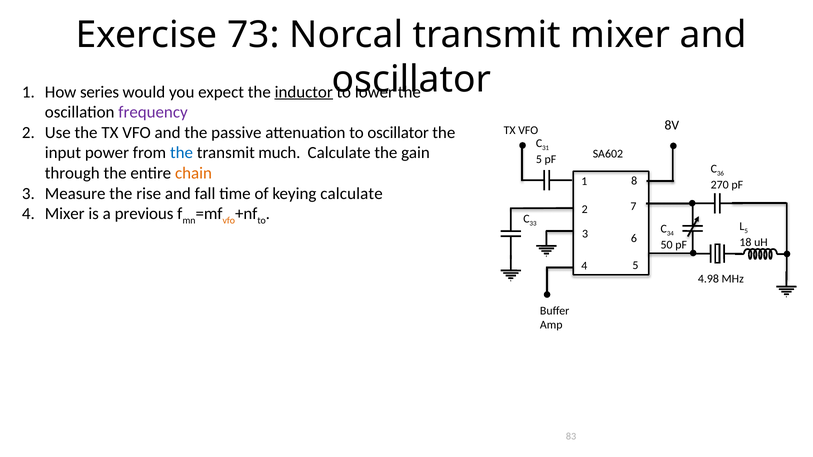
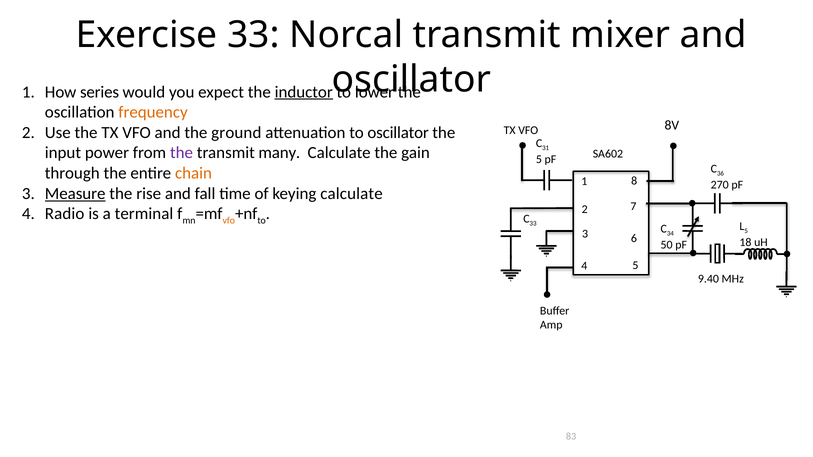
Exercise 73: 73 -> 33
frequency colour: purple -> orange
passive: passive -> ground
the at (182, 153) colour: blue -> purple
much: much -> many
Measure underline: none -> present
4 Mixer: Mixer -> Radio
previous: previous -> terminal
4.98: 4.98 -> 9.40
